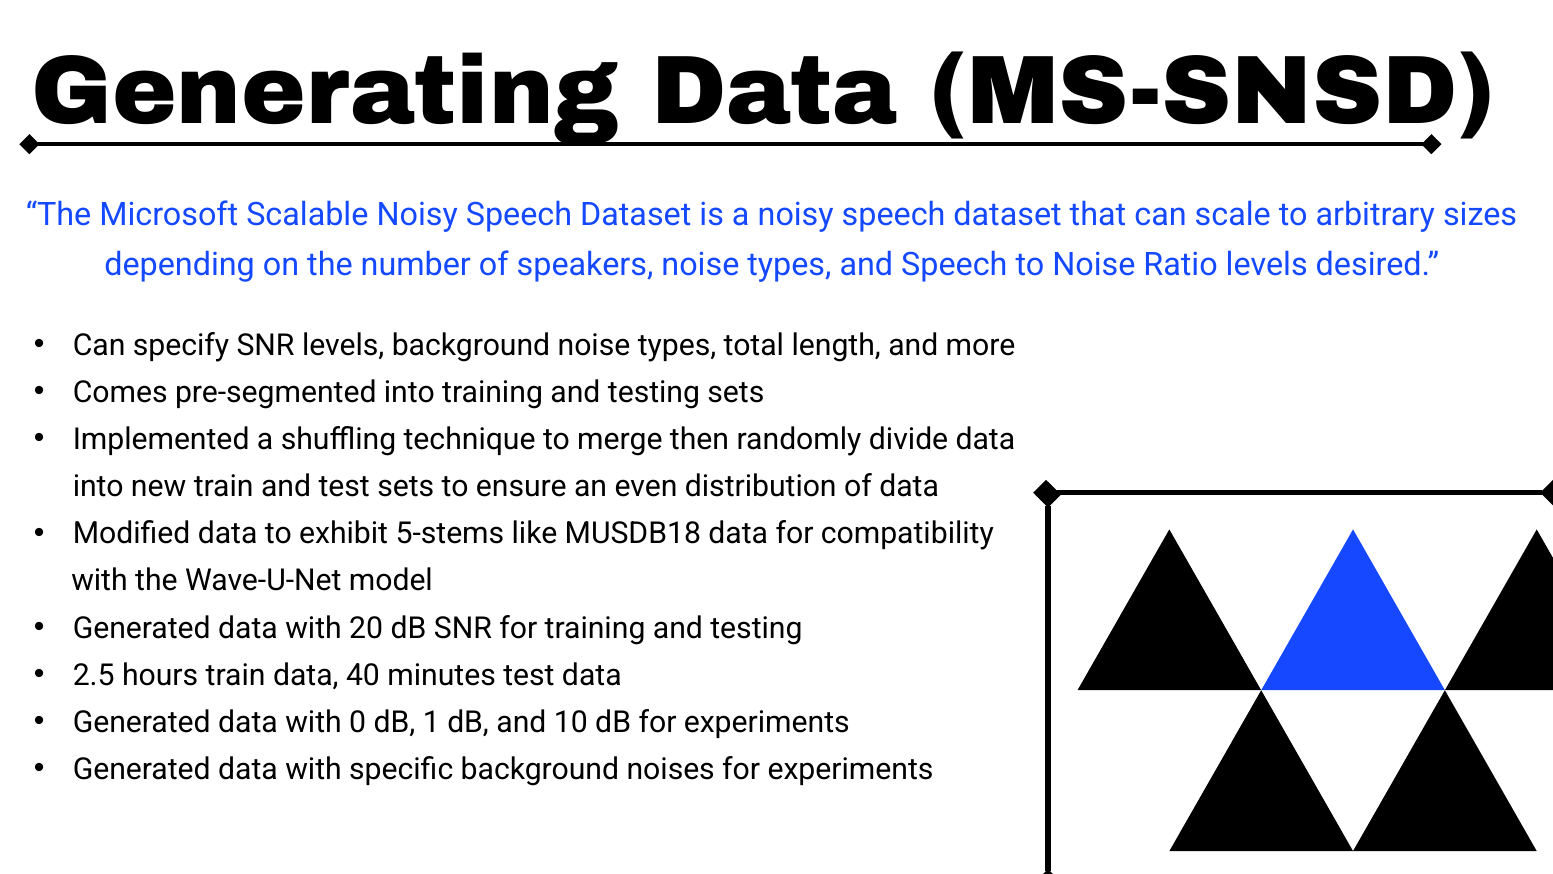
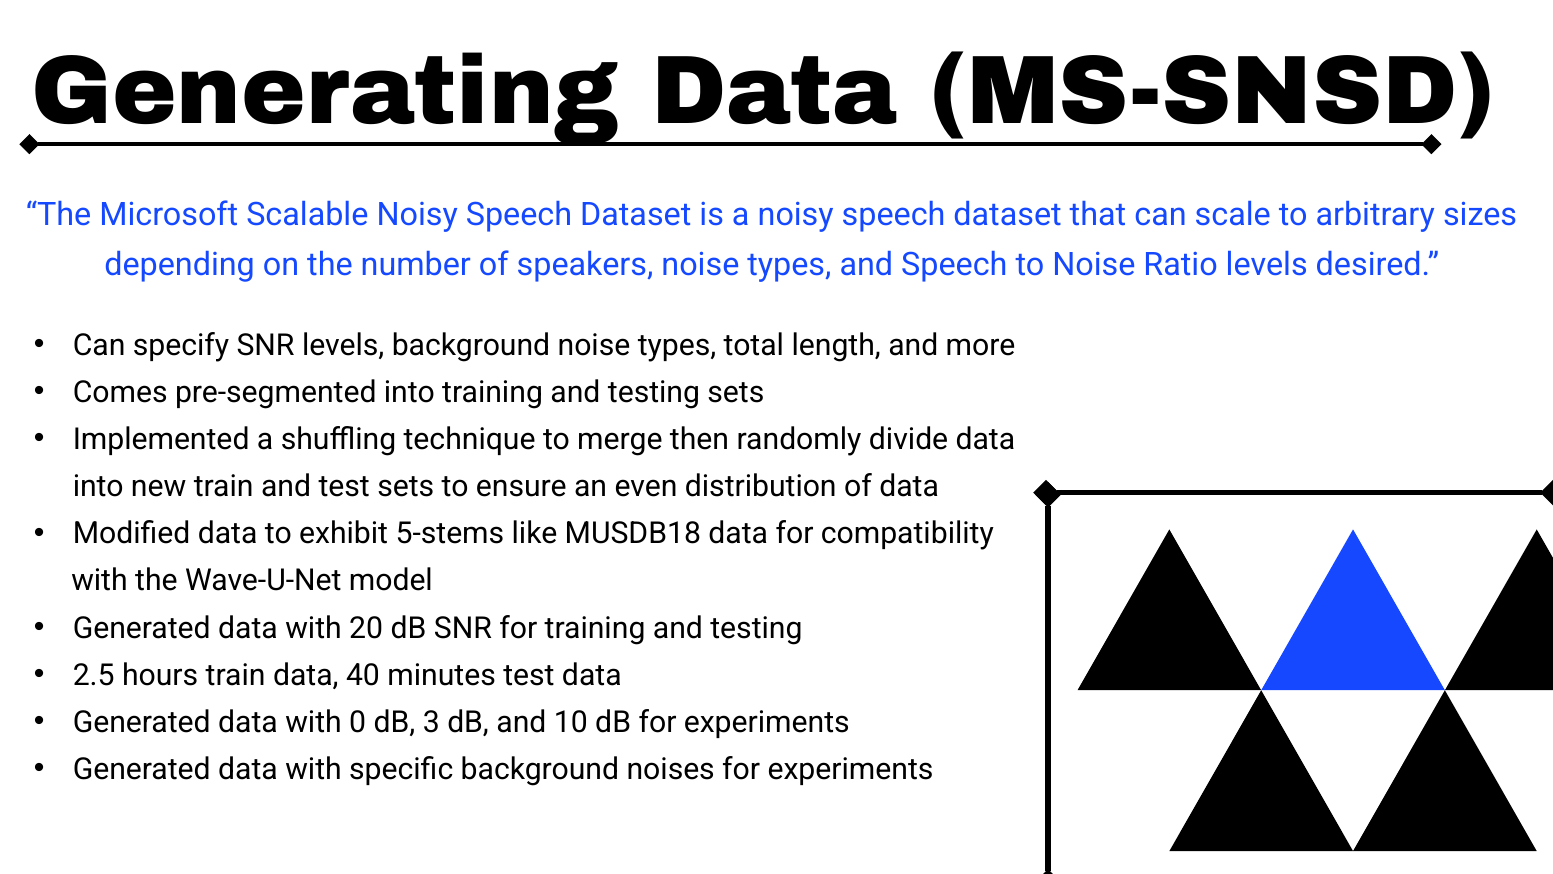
1: 1 -> 3
